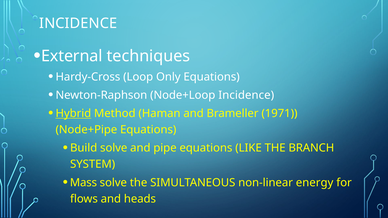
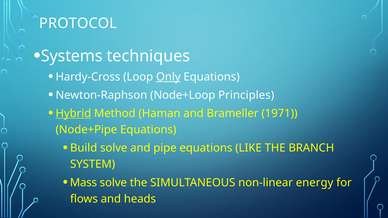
INCIDENCE at (78, 23): INCIDENCE -> PROTOCOL
External: External -> Systems
Only underline: none -> present
Node+Loop Incidence: Incidence -> Principles
